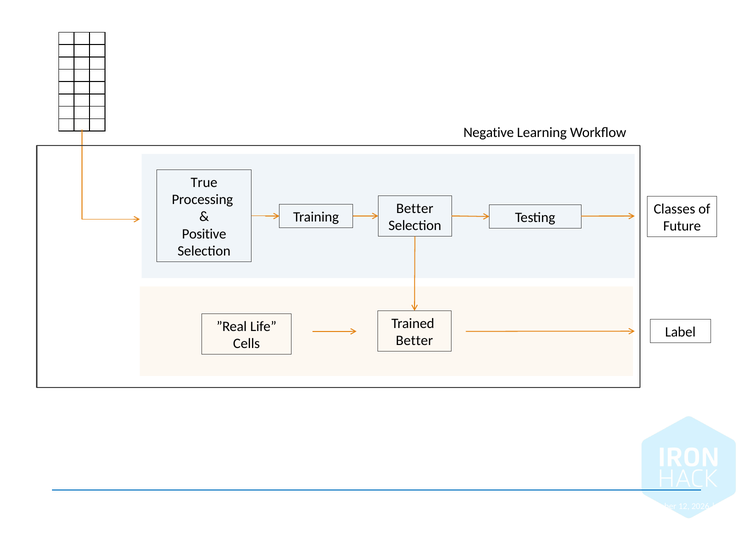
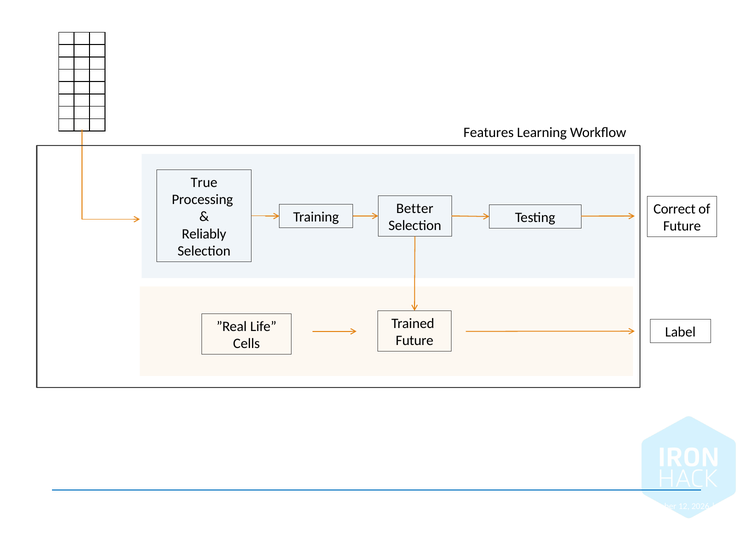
Negative: Negative -> Features
Classes: Classes -> Correct
Positive: Positive -> Reliably
Better at (414, 340): Better -> Future
